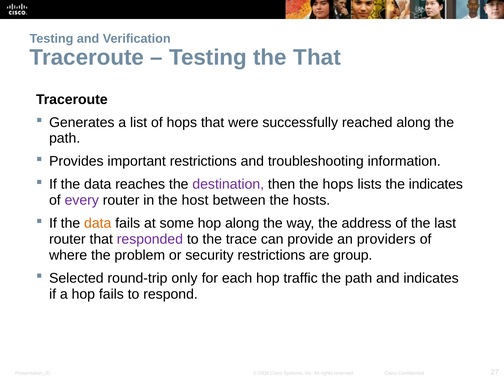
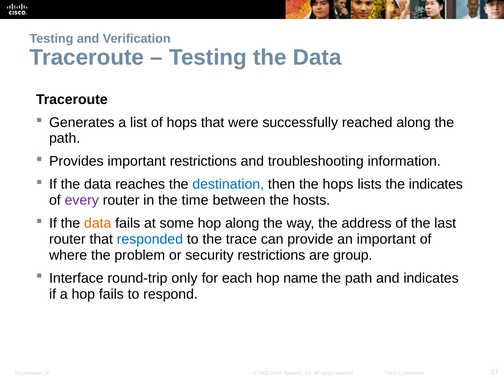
Testing the That: That -> Data
destination colour: purple -> blue
host: host -> time
responded colour: purple -> blue
an providers: providers -> important
Selected: Selected -> Interface
traffic: traffic -> name
